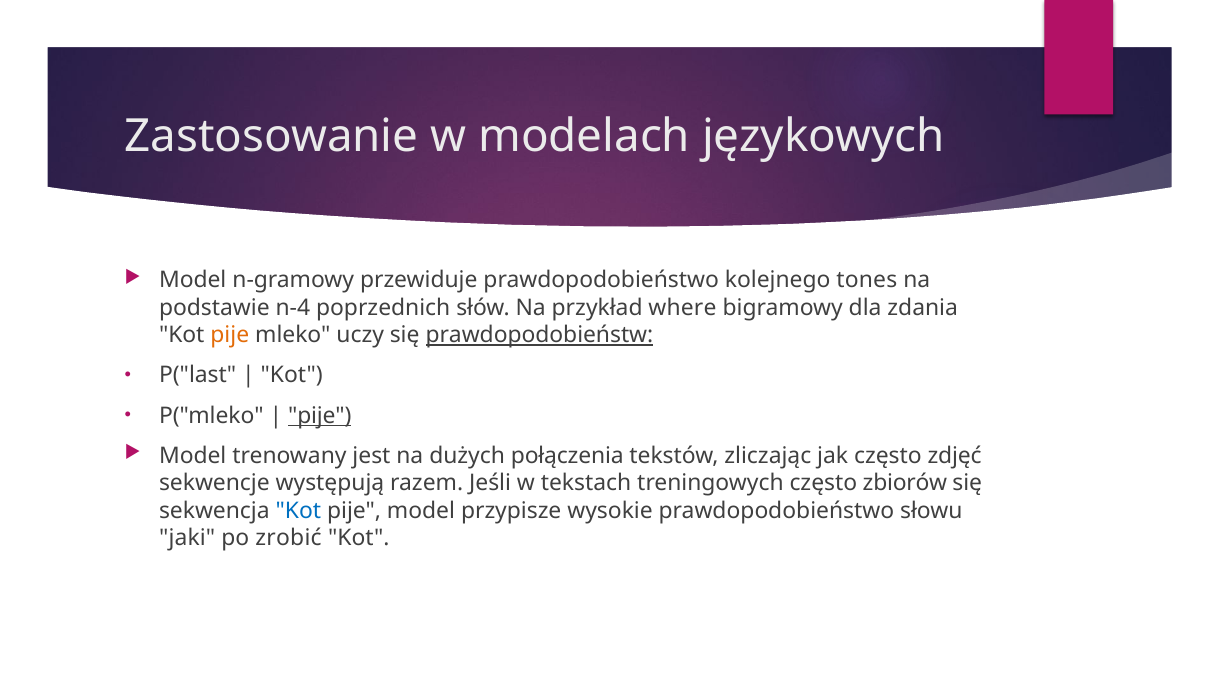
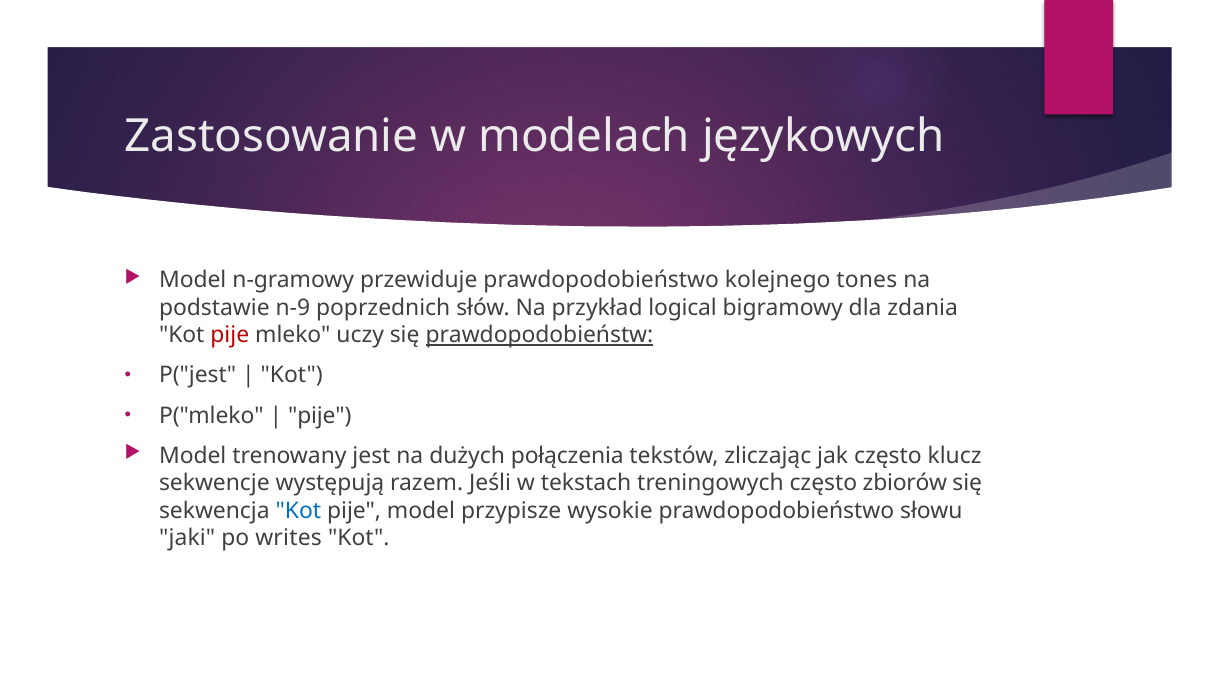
n-4: n-4 -> n-9
where: where -> logical
pije at (230, 335) colour: orange -> red
P("last: P("last -> P("jest
pije at (320, 416) underline: present -> none
zdjęć: zdjęć -> klucz
zrobić: zrobić -> writes
